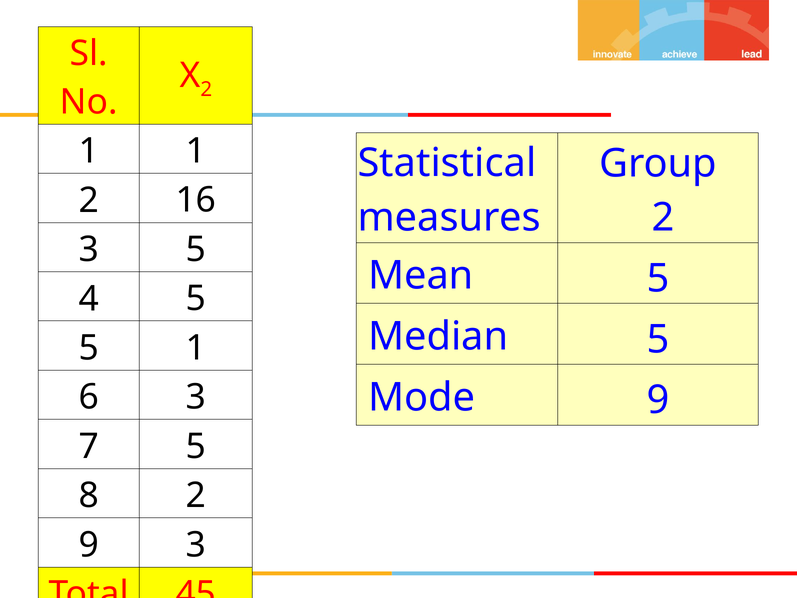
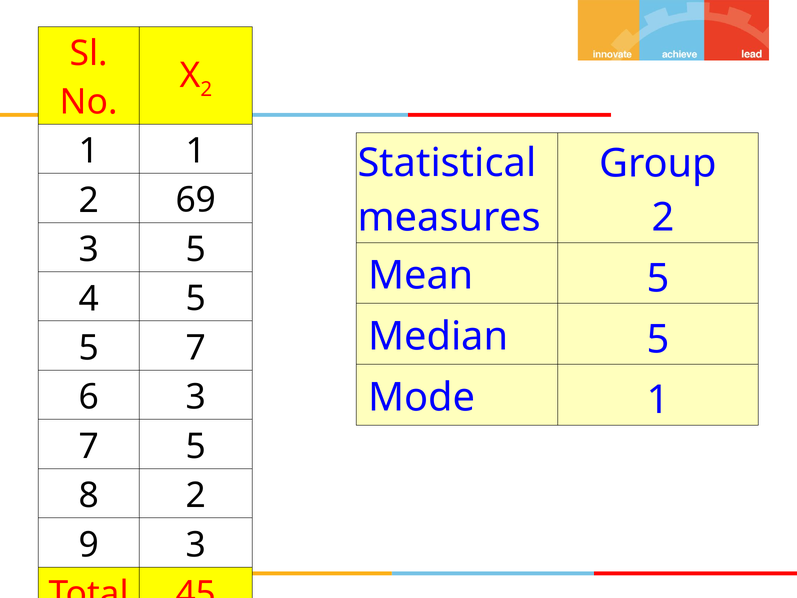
16: 16 -> 69
5 1: 1 -> 7
Mode 9: 9 -> 1
